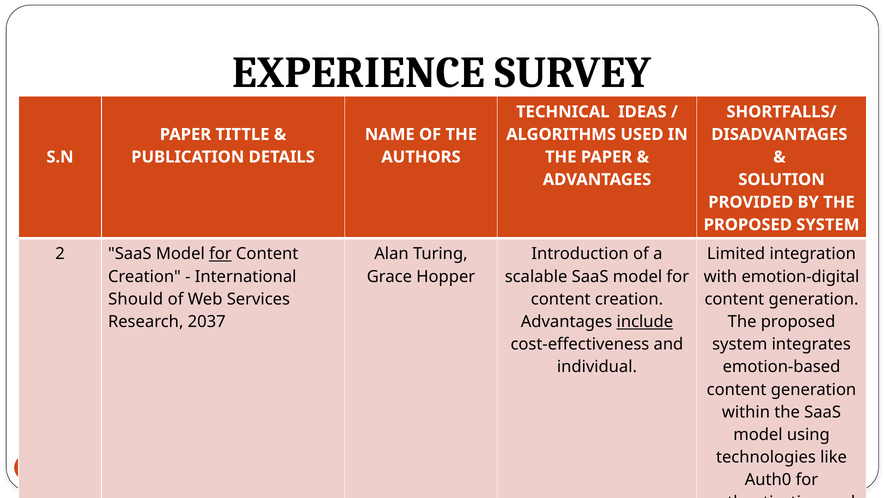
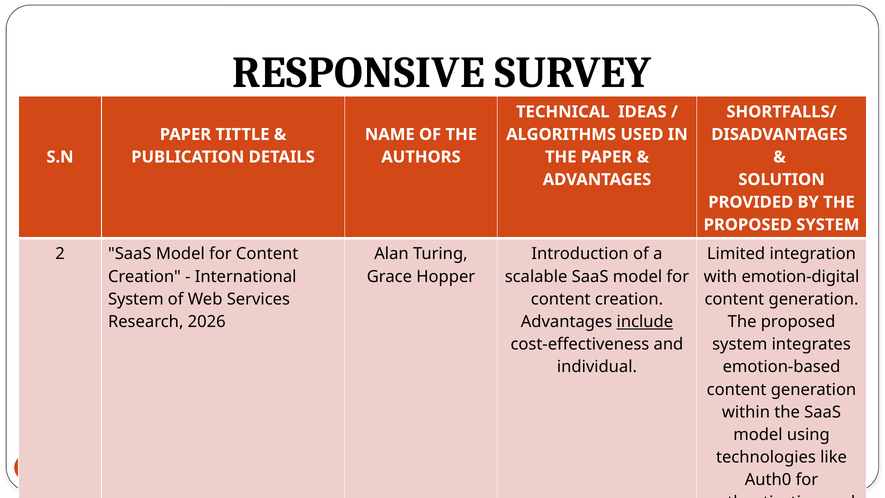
EXPERIENCE: EXPERIENCE -> RESPONSIVE
for at (220, 254) underline: present -> none
Should at (136, 299): Should -> System
2037: 2037 -> 2026
